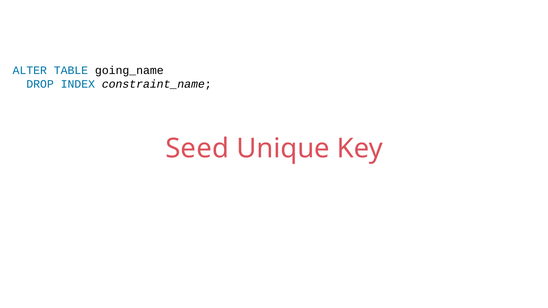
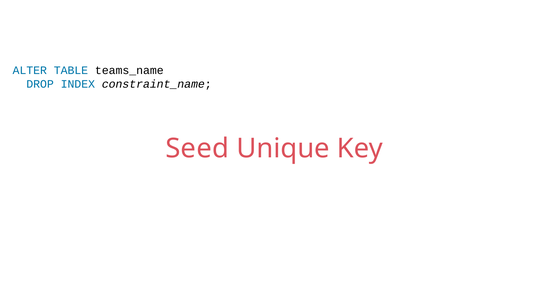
going_name: going_name -> teams_name
